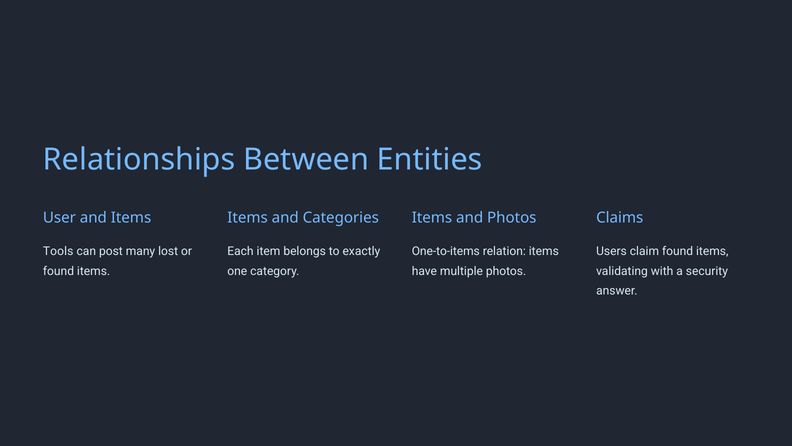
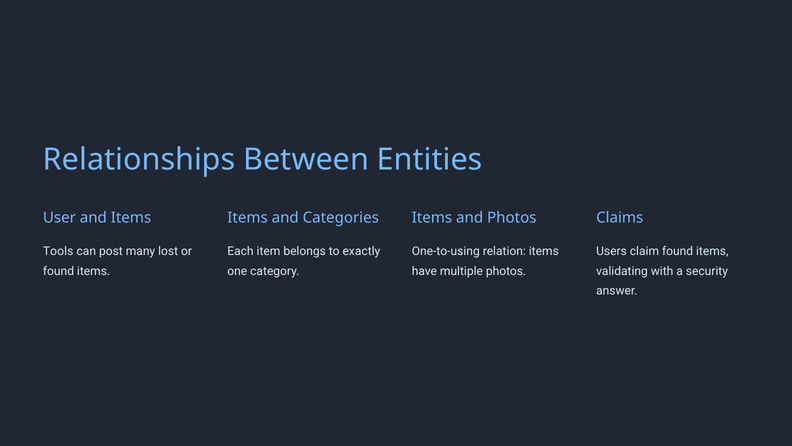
One-to-items: One-to-items -> One-to-using
